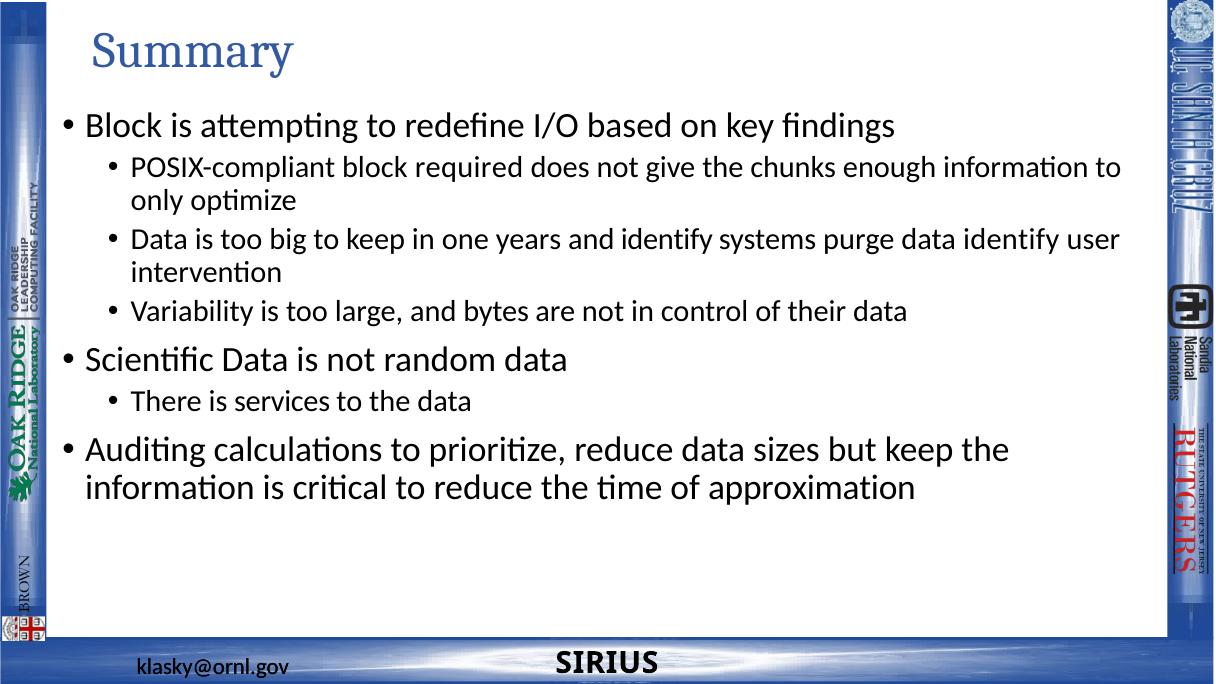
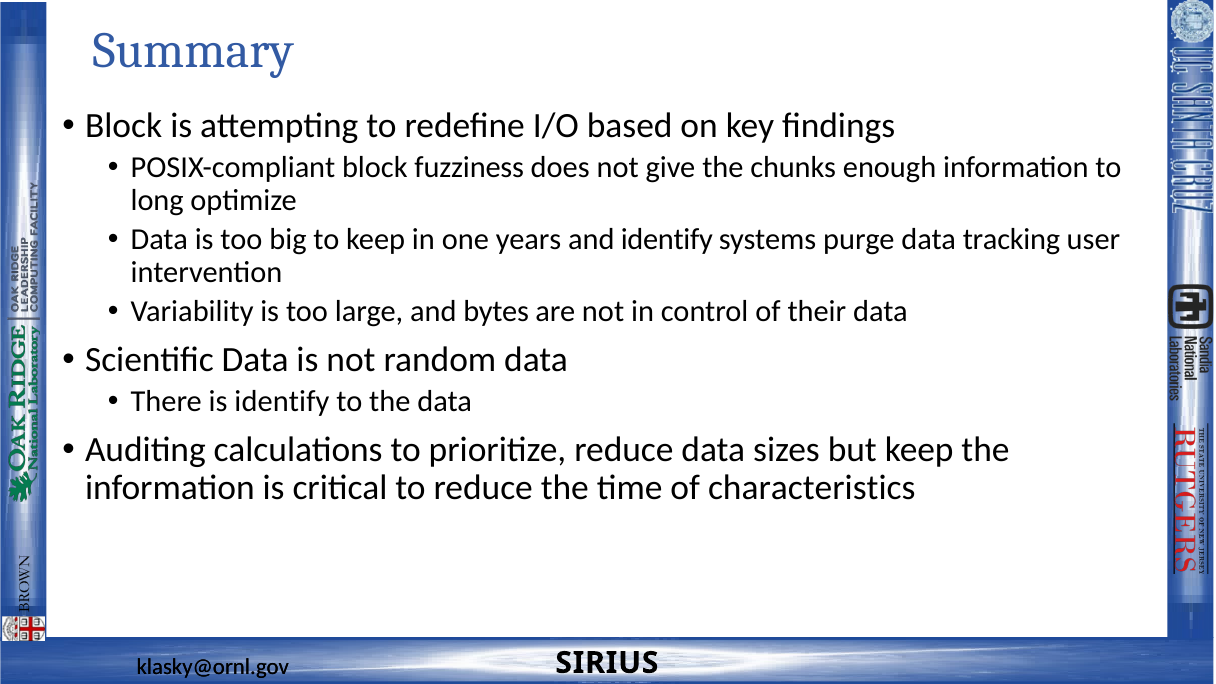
required: required -> fuzziness
only: only -> long
data identify: identify -> tracking
is services: services -> identify
approximation: approximation -> characteristics
